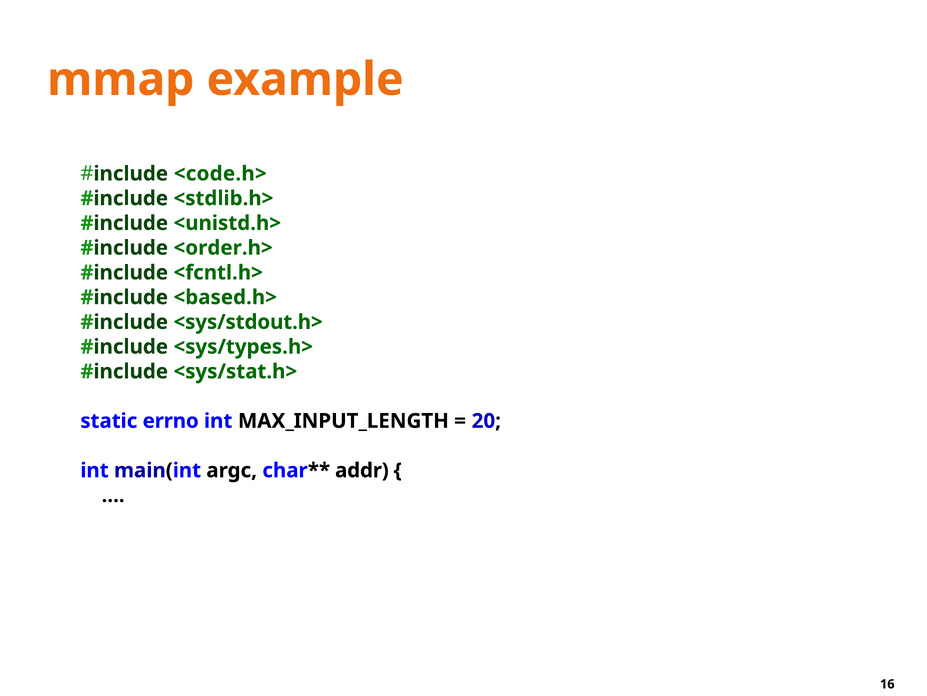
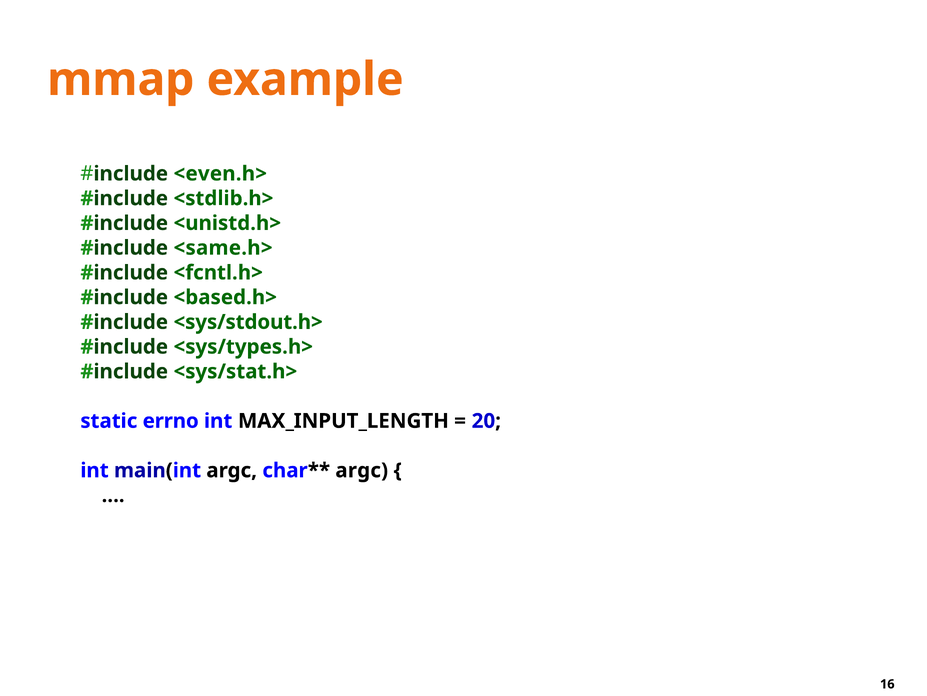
<code.h>: <code.h> -> <even.h>
<order.h>: <order.h> -> <same.h>
addr at (362, 470): addr -> argc
